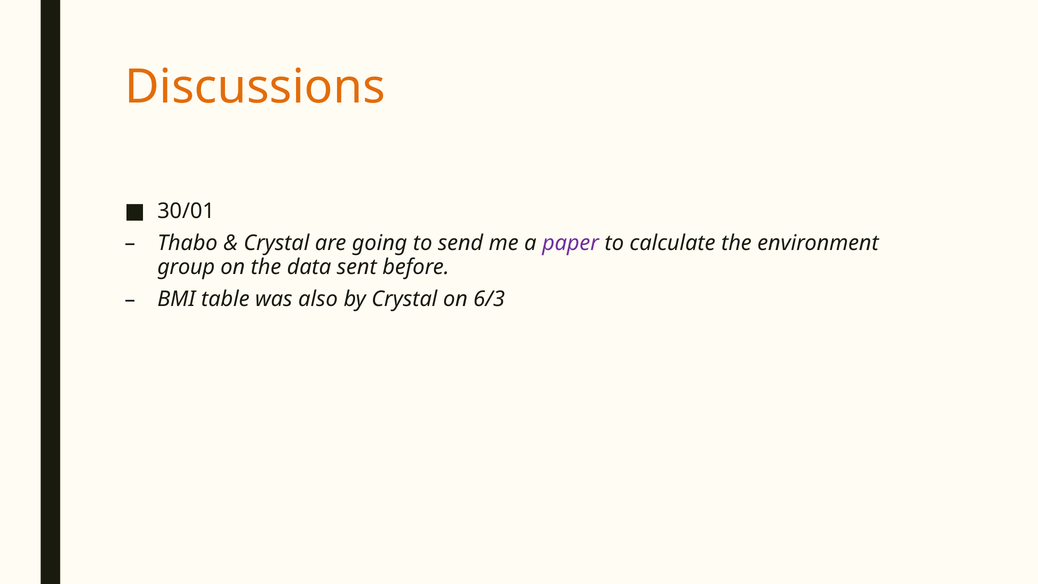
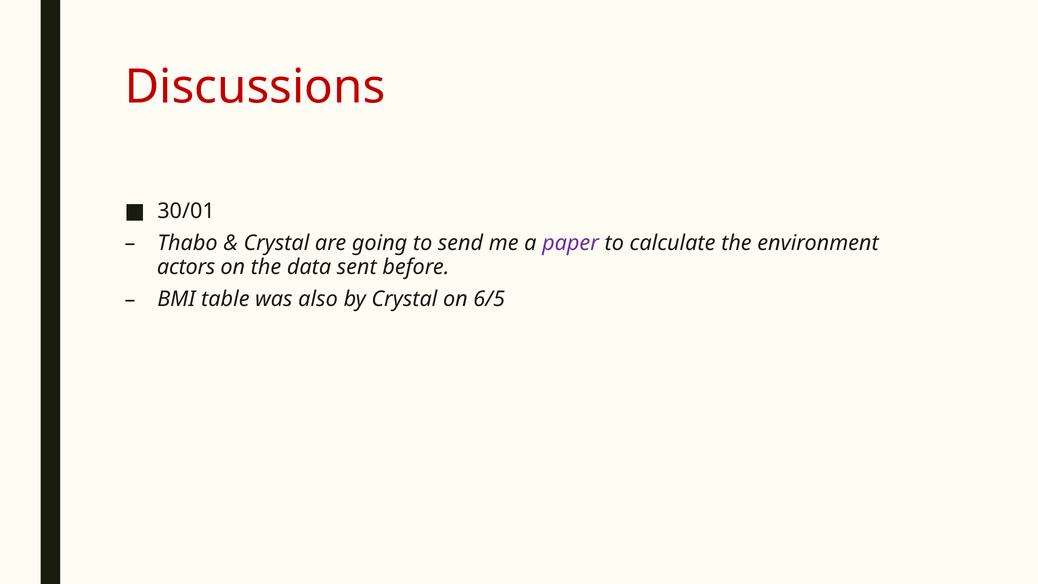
Discussions colour: orange -> red
group: group -> actors
6/3: 6/3 -> 6/5
